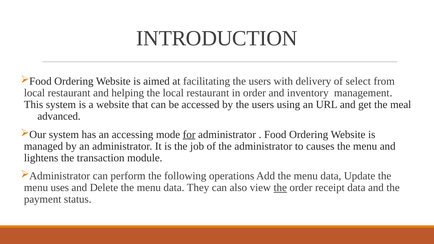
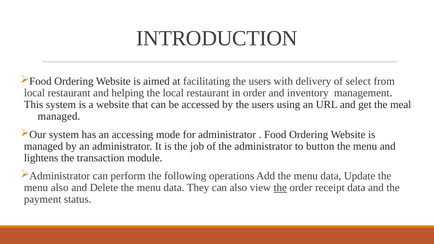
advanced at (59, 116): advanced -> managed
for underline: present -> none
causes: causes -> button
menu uses: uses -> also
